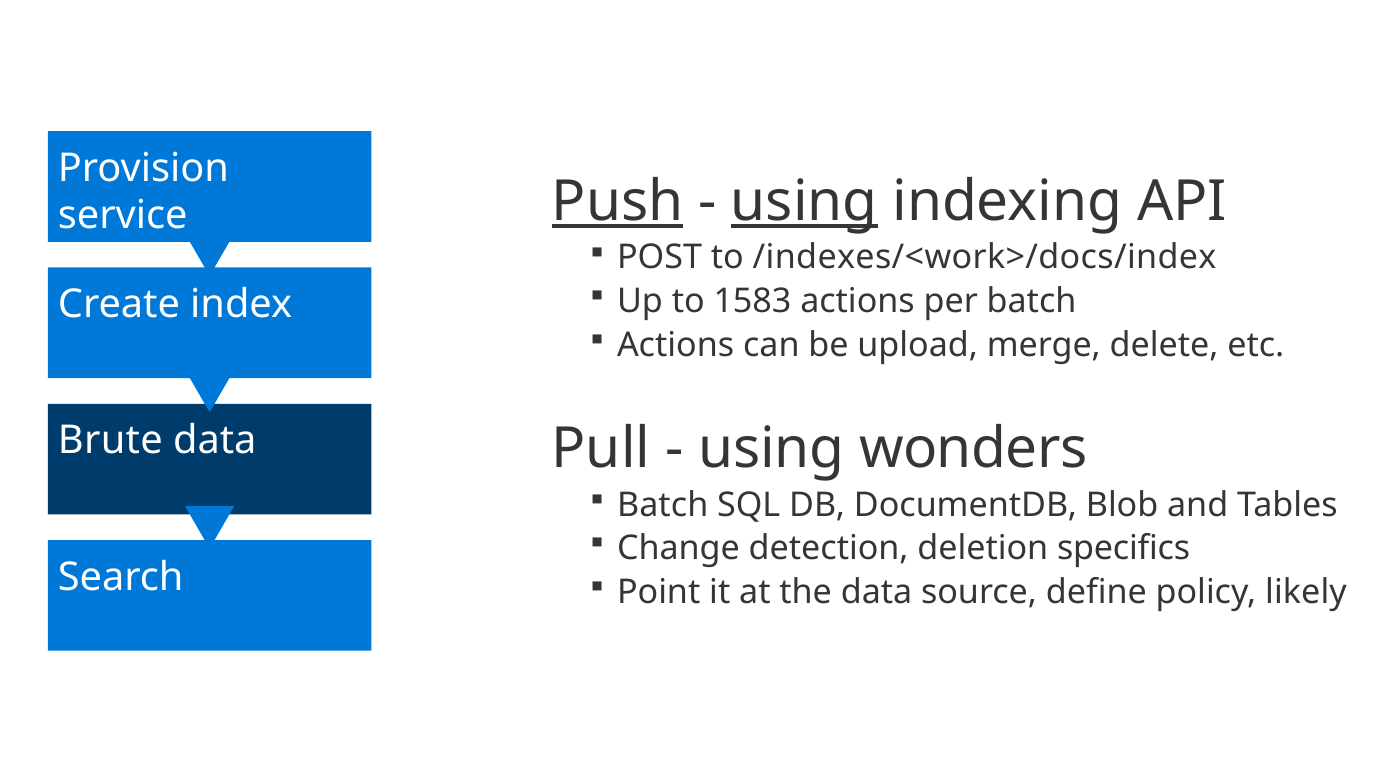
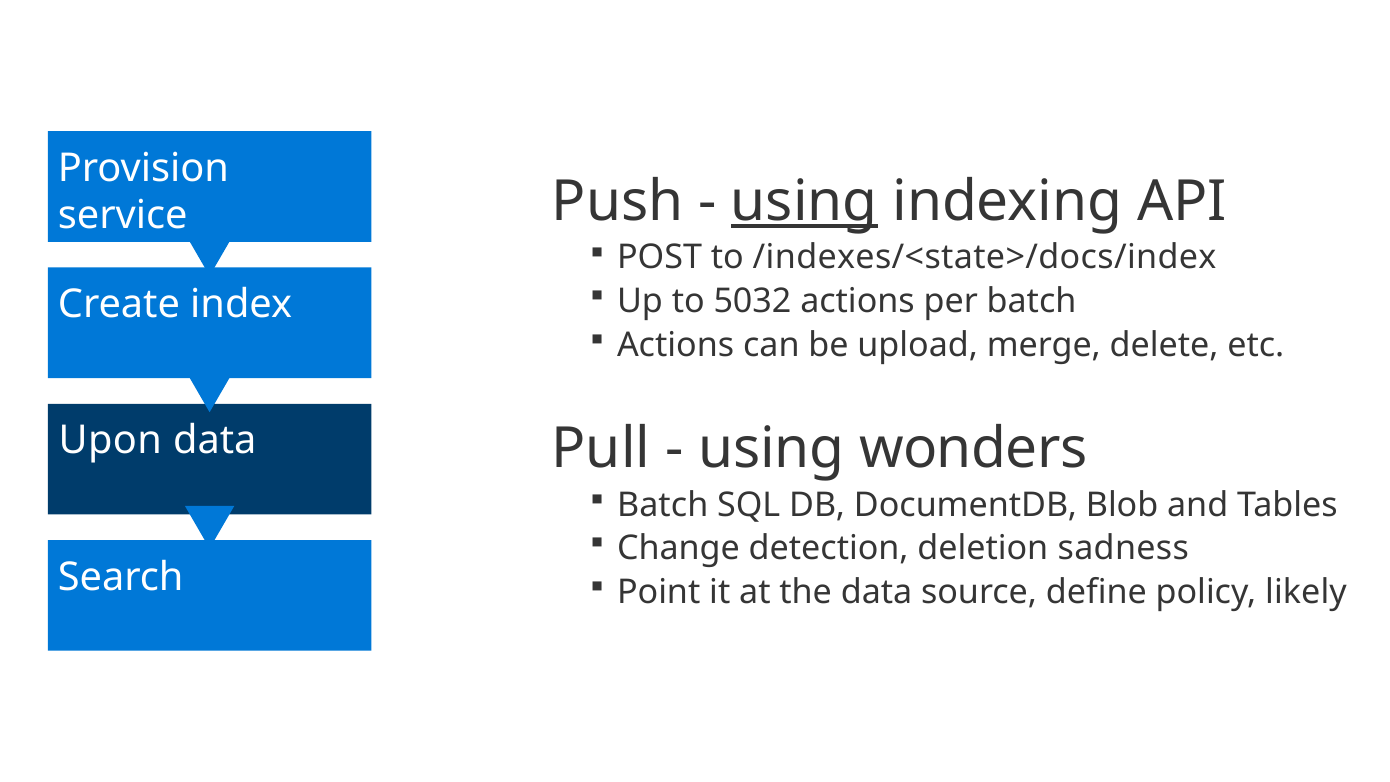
Push underline: present -> none
/indexes/<work>/docs/index: /indexes/<work>/docs/index -> /indexes/<state>/docs/index
1583: 1583 -> 5032
Brute: Brute -> Upon
specifics: specifics -> sadness
